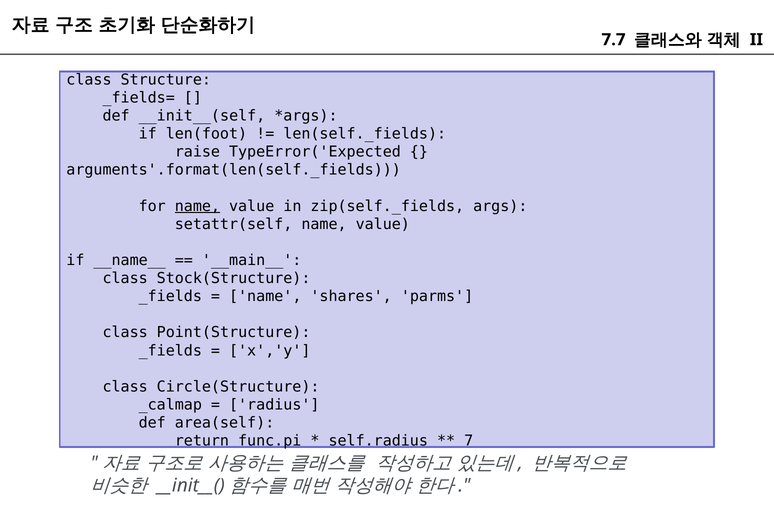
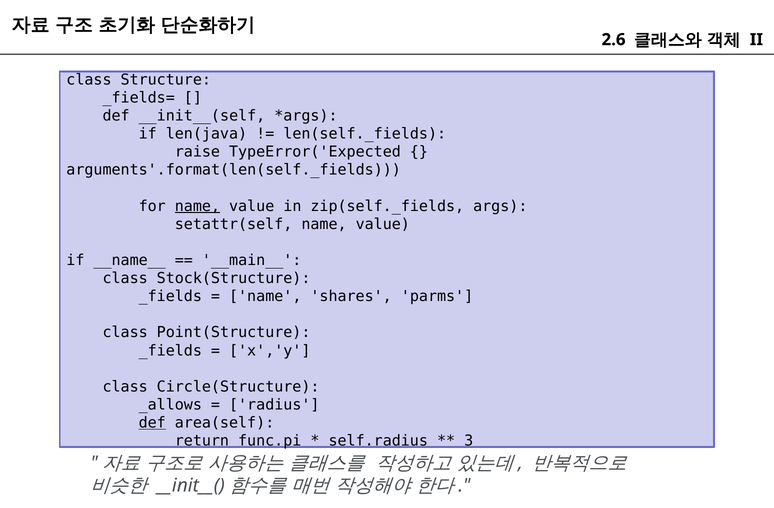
7.7: 7.7 -> 2.6
len(foot: len(foot -> len(java
_calmap: _calmap -> _allows
def at (152, 423) underline: none -> present
7: 7 -> 3
